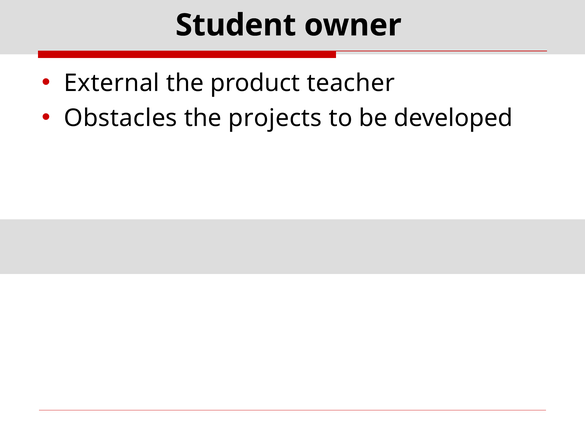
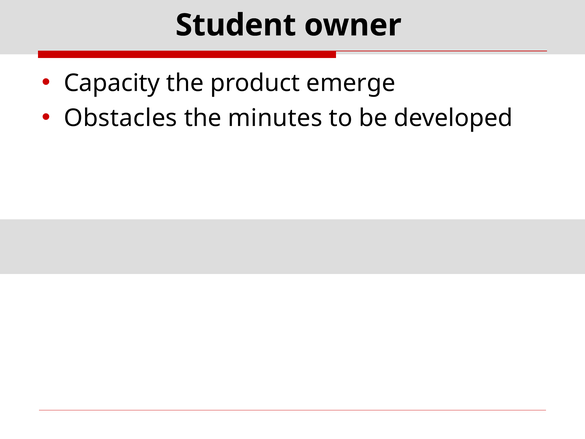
External: External -> Capacity
teacher: teacher -> emerge
projects: projects -> minutes
